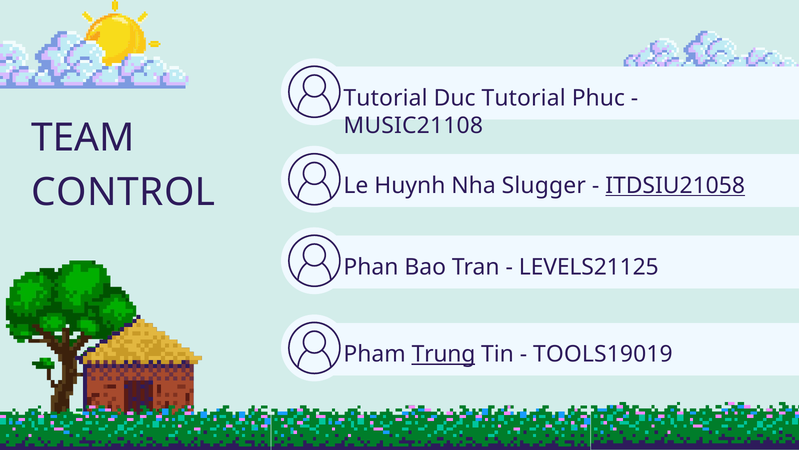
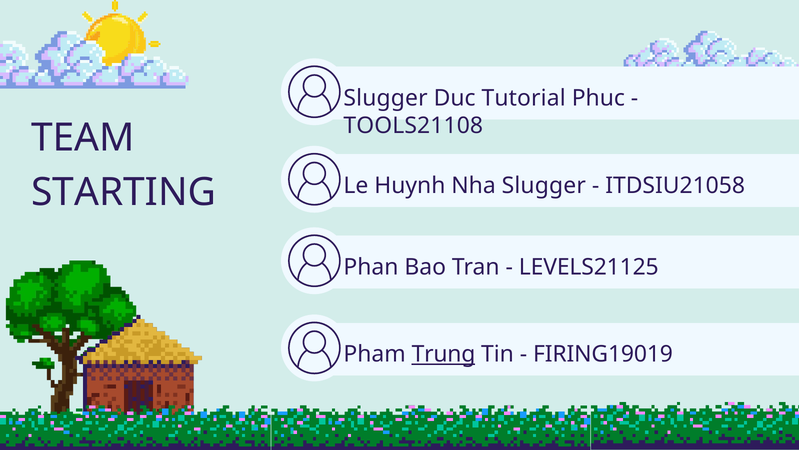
Tutorial at (386, 98): Tutorial -> Slugger
MUSIC21108: MUSIC21108 -> TOOLS21108
ITDSIU21058 underline: present -> none
CONTROL: CONTROL -> STARTING
TOOLS19019: TOOLS19019 -> FIRING19019
